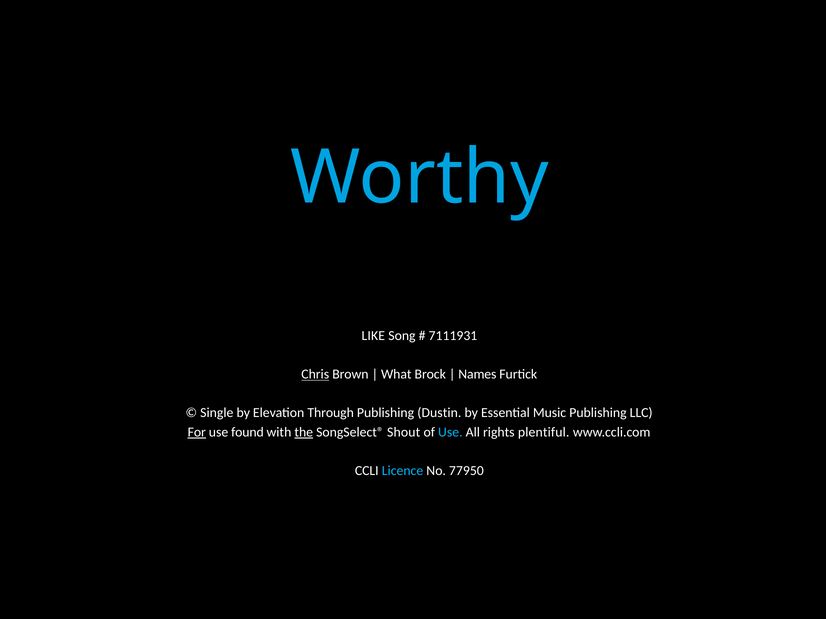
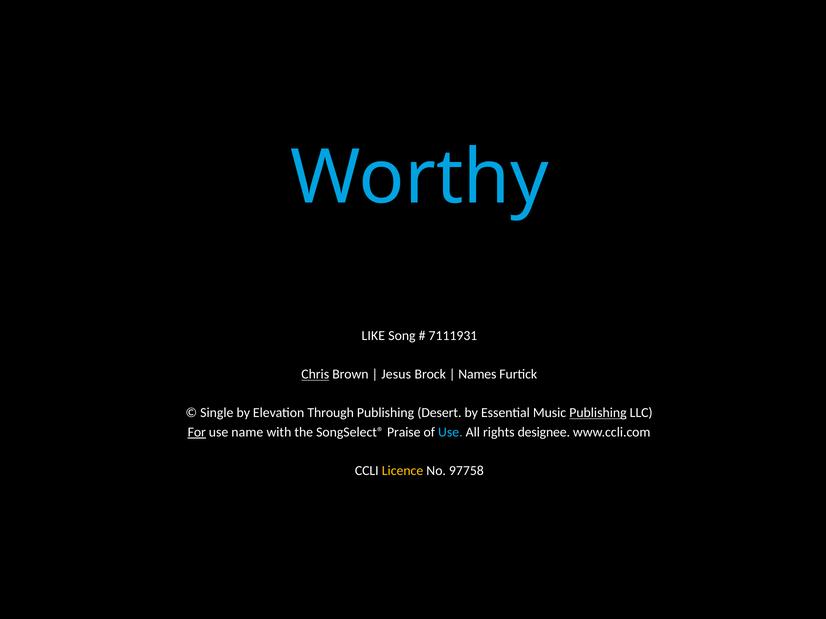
What: What -> Jesus
Dustin: Dustin -> Desert
Publishing at (598, 413) underline: none -> present
found: found -> name
the underline: present -> none
Shout: Shout -> Praise
plentiful: plentiful -> designee
Licence colour: light blue -> yellow
77950: 77950 -> 97758
